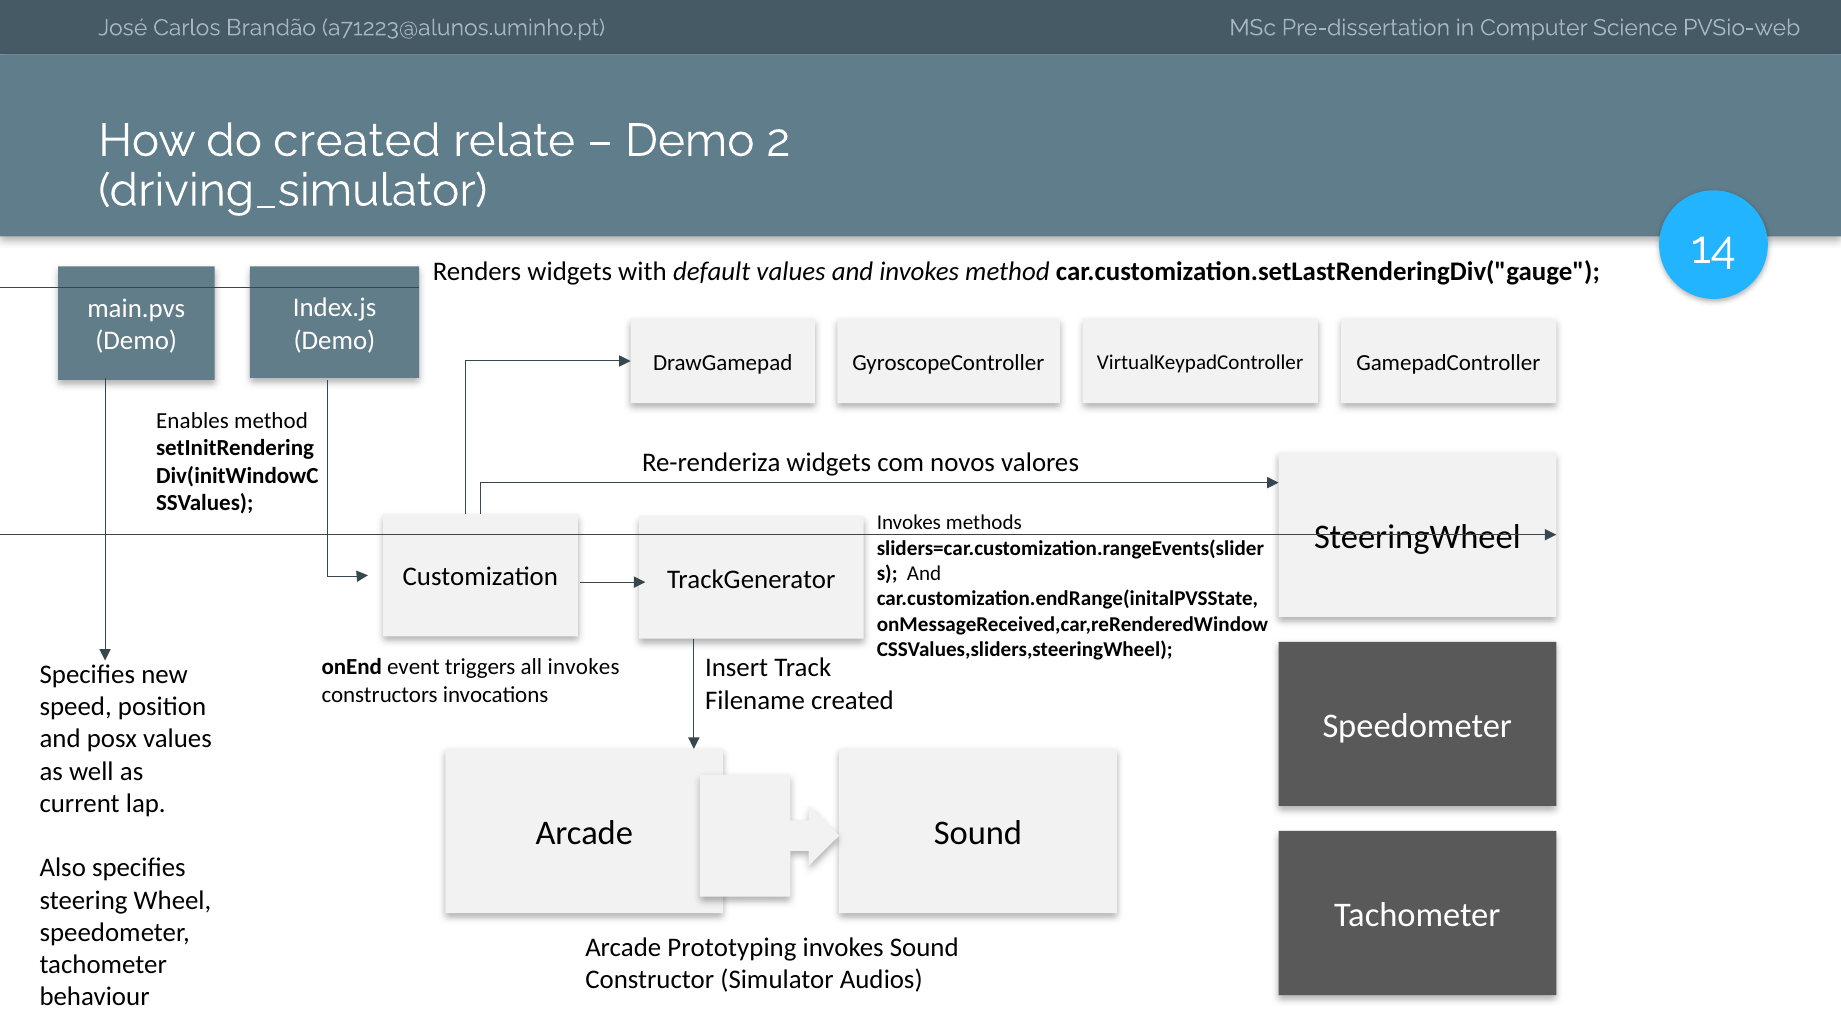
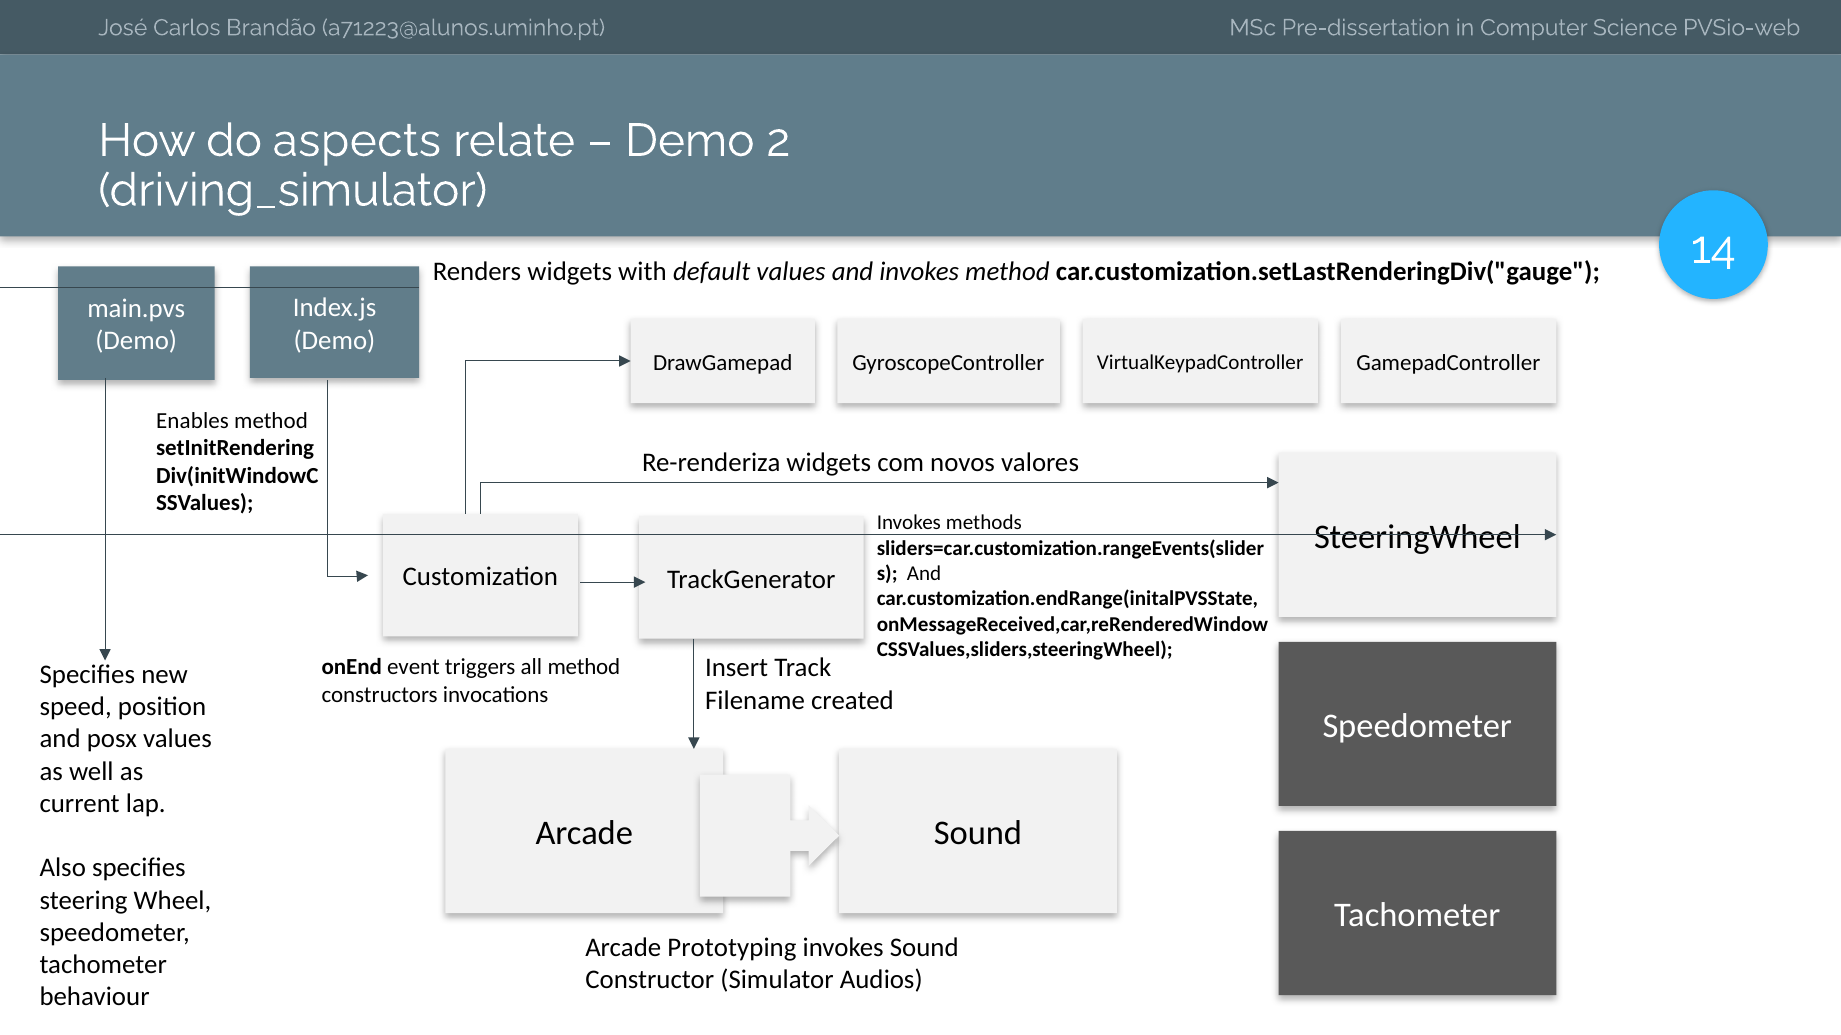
do created: created -> aspects
all invokes: invokes -> method
